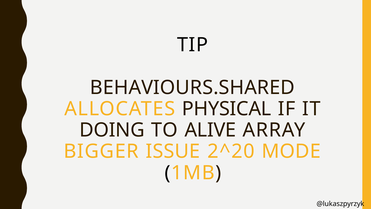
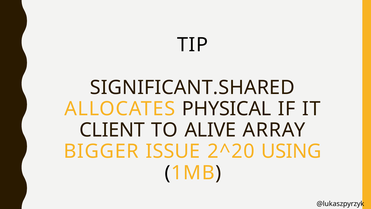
BEHAVIOURS.SHARED: BEHAVIOURS.SHARED -> SIGNIFICANT.SHARED
DOING: DOING -> CLIENT
MODE: MODE -> USING
